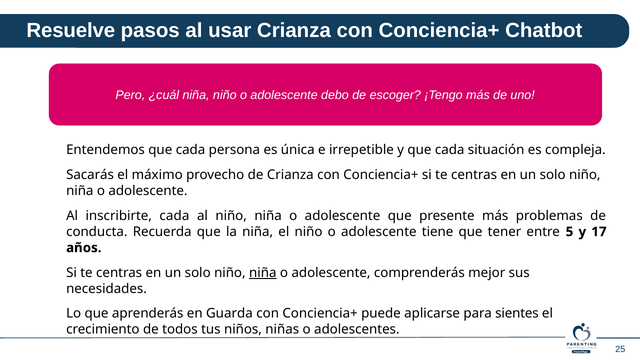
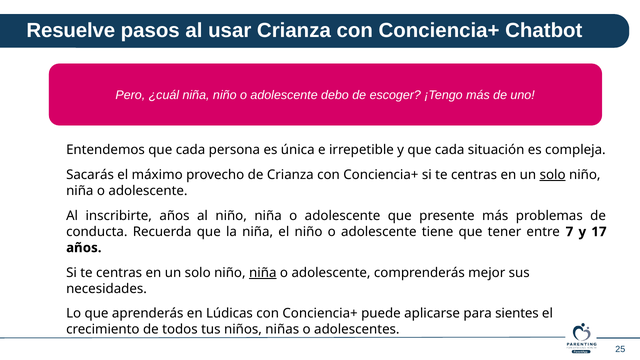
solo at (553, 175) underline: none -> present
inscribirte cada: cada -> años
5: 5 -> 7
Guarda: Guarda -> Lúdicas
